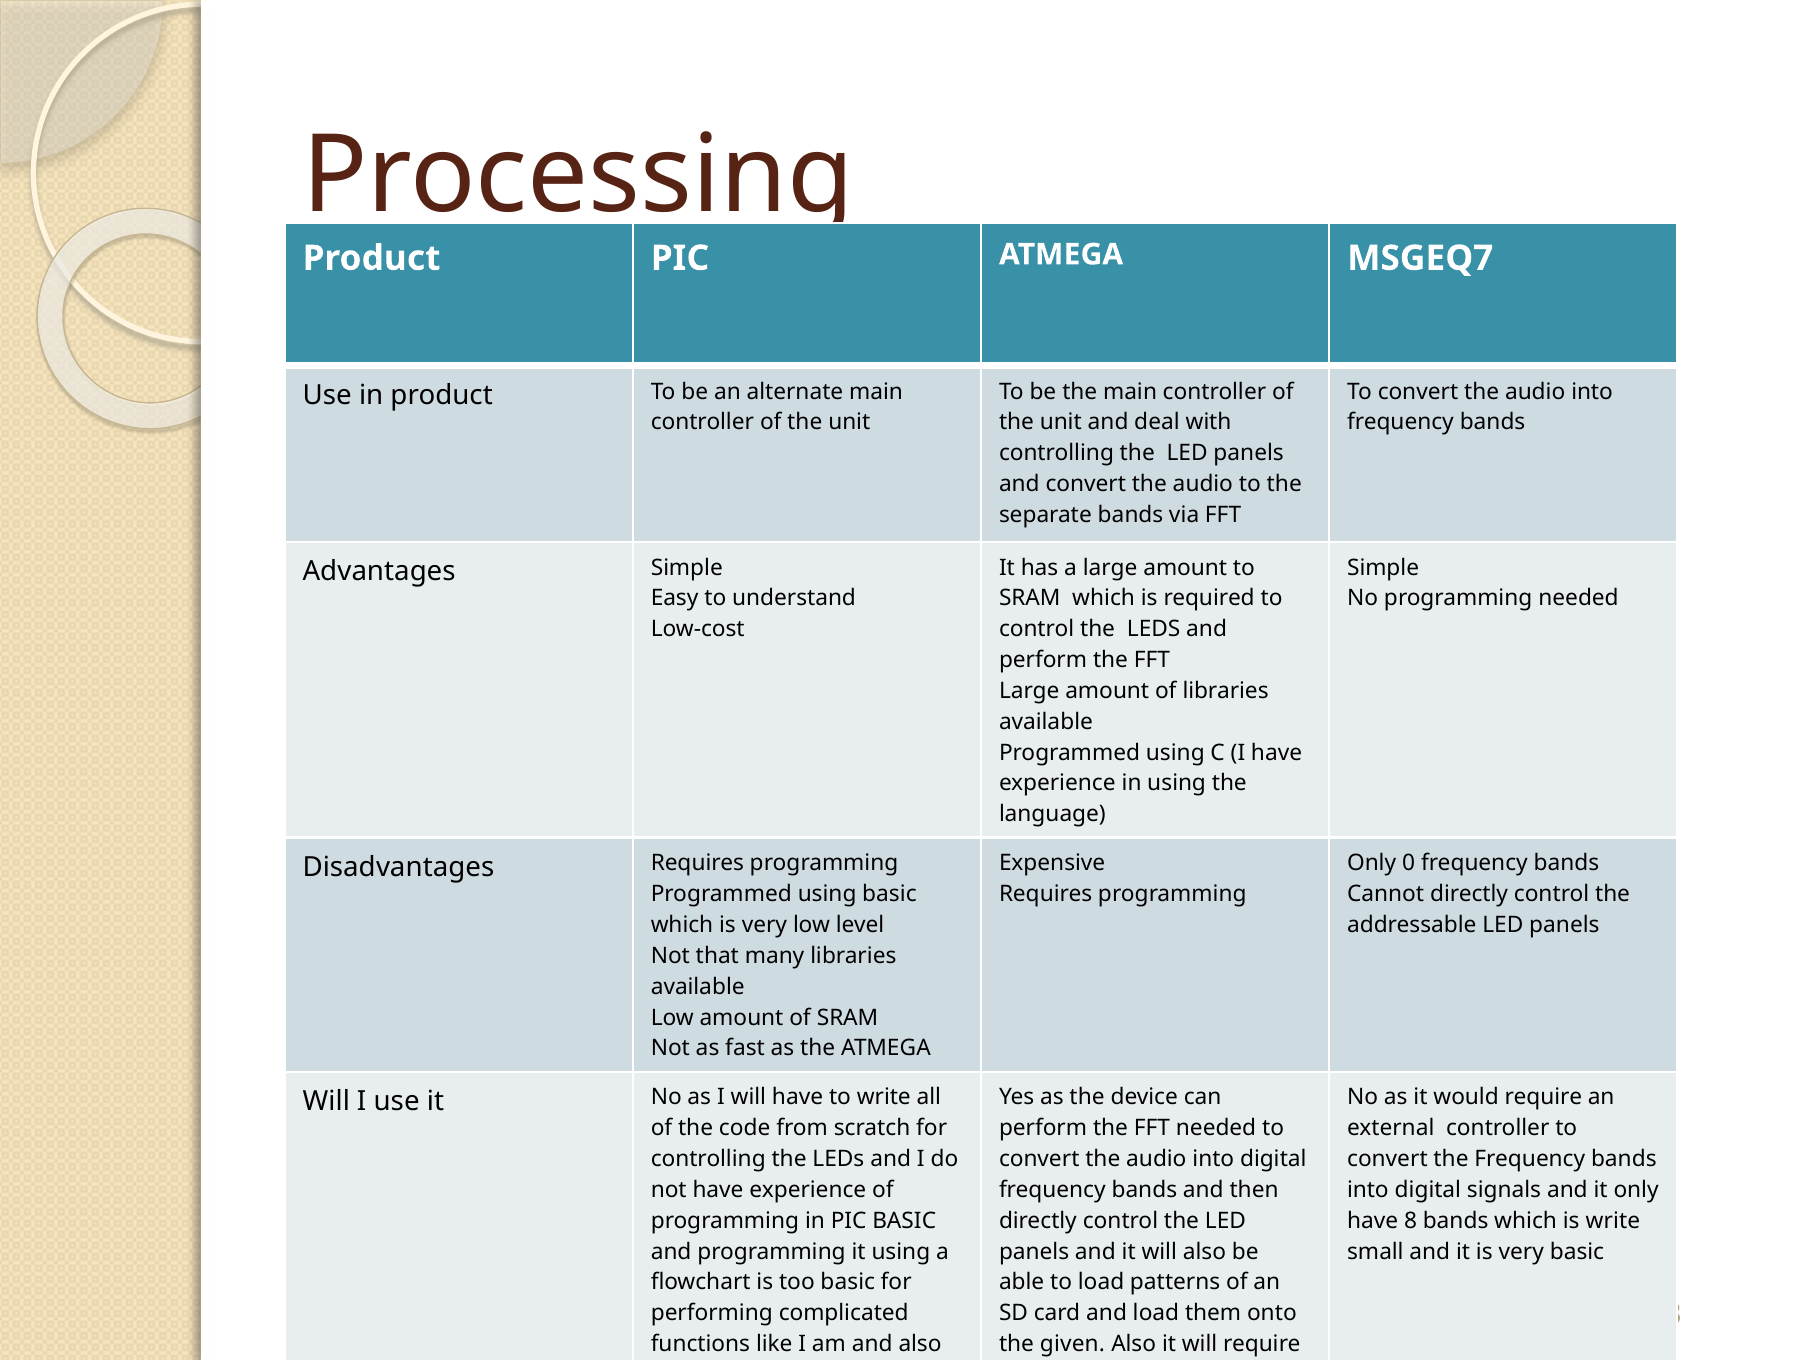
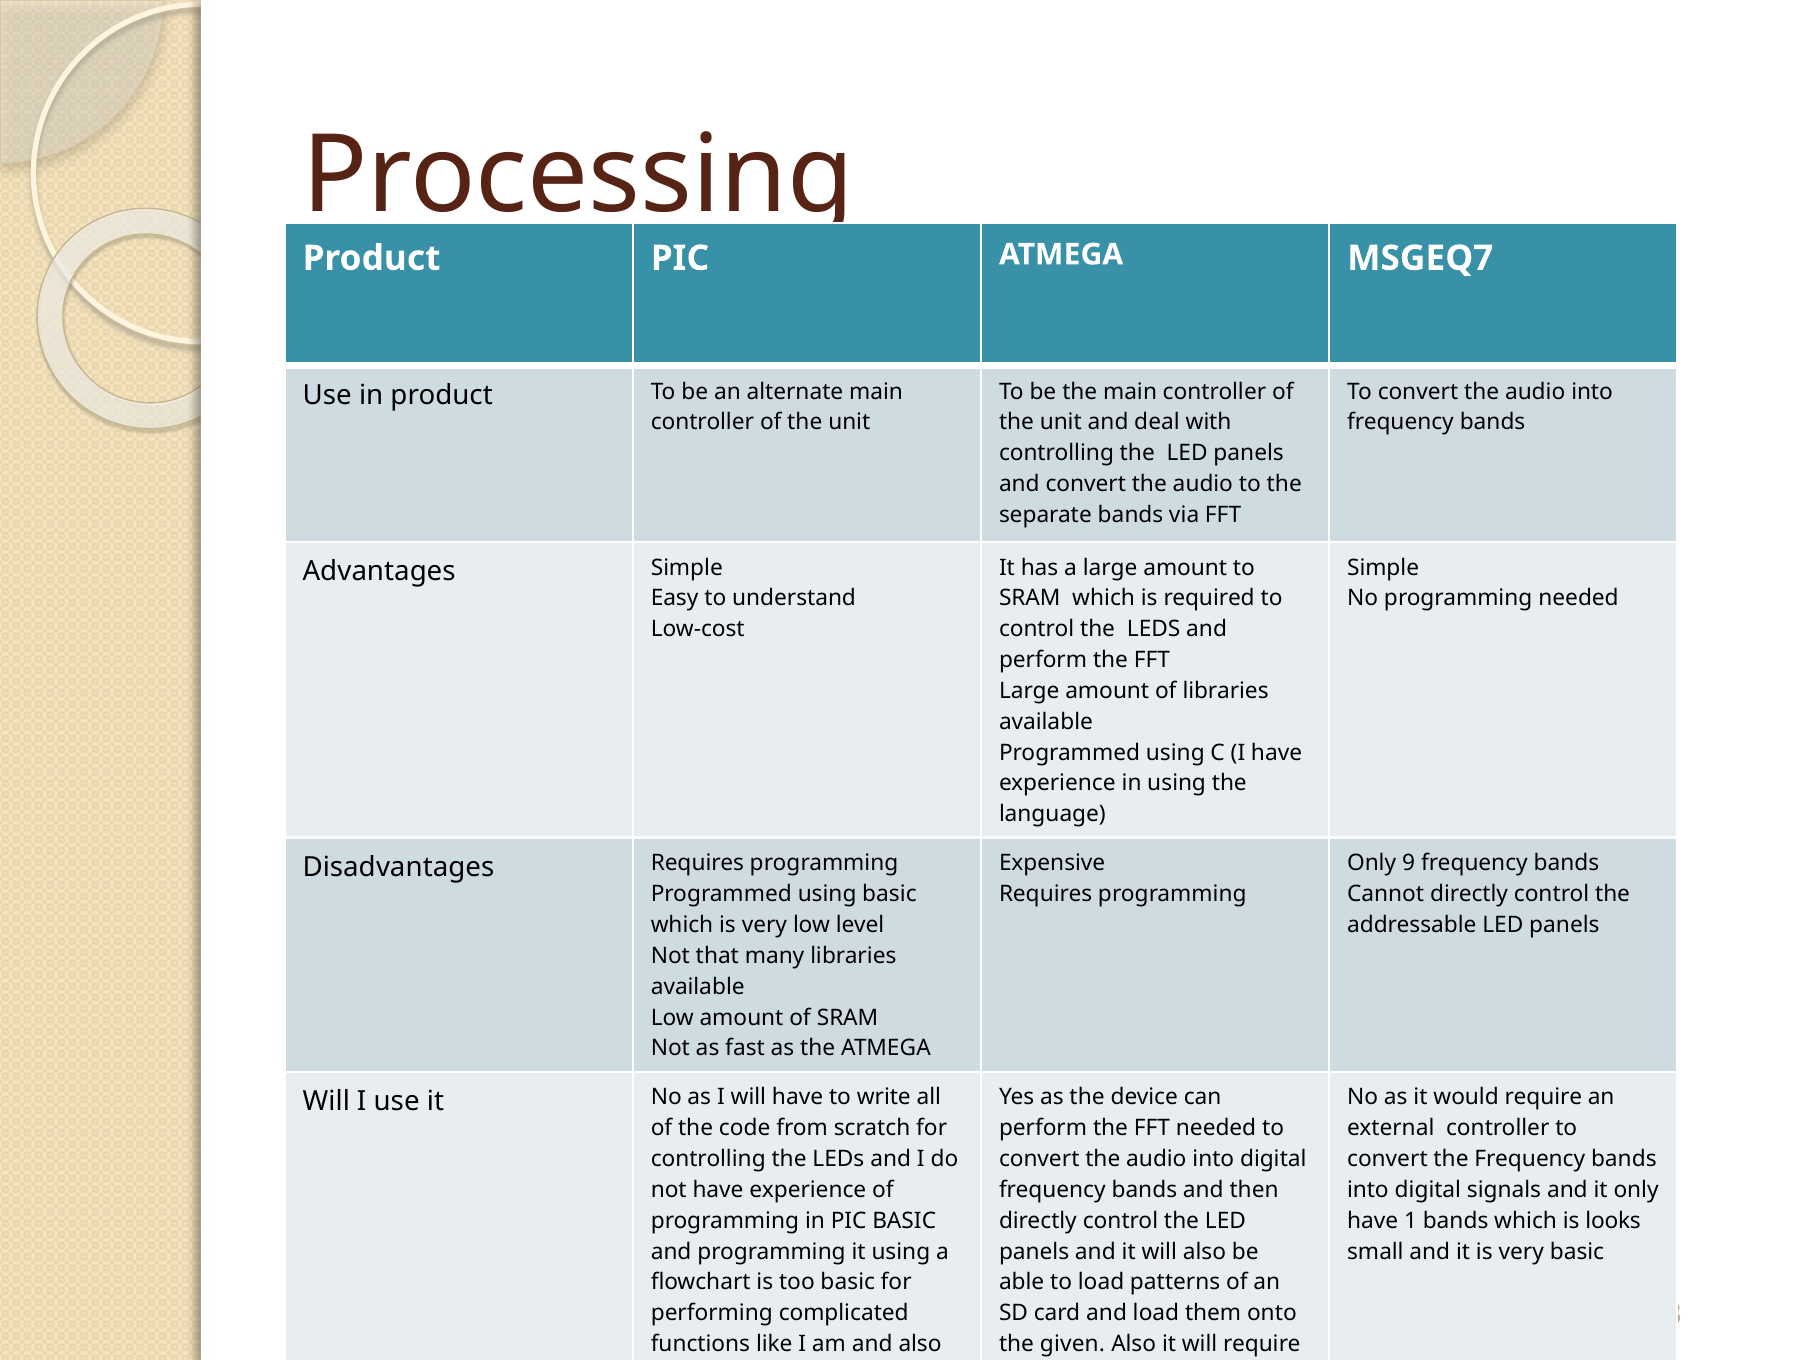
0: 0 -> 9
8: 8 -> 1
is write: write -> looks
